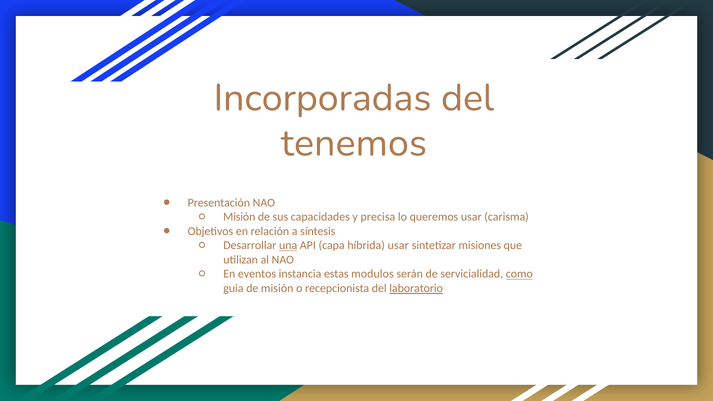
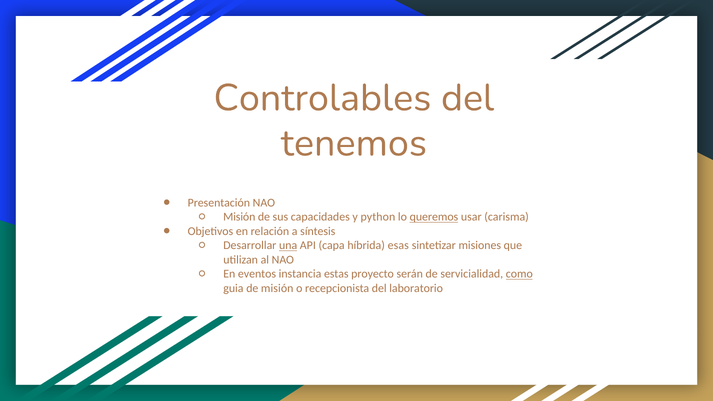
Incorporadas: Incorporadas -> Controlables
precisa: precisa -> python
queremos underline: none -> present
híbrida usar: usar -> esas
modulos: modulos -> proyecto
laboratorio underline: present -> none
